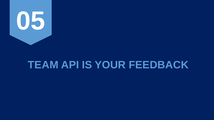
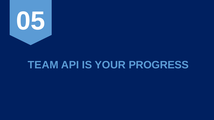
FEEDBACK: FEEDBACK -> PROGRESS
